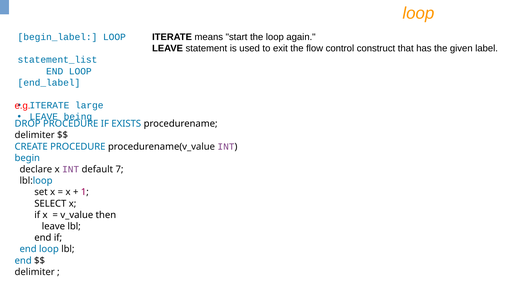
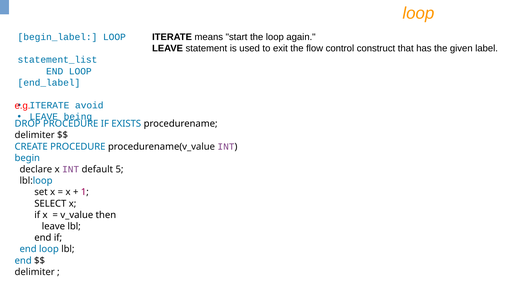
large: large -> avoid
7: 7 -> 5
